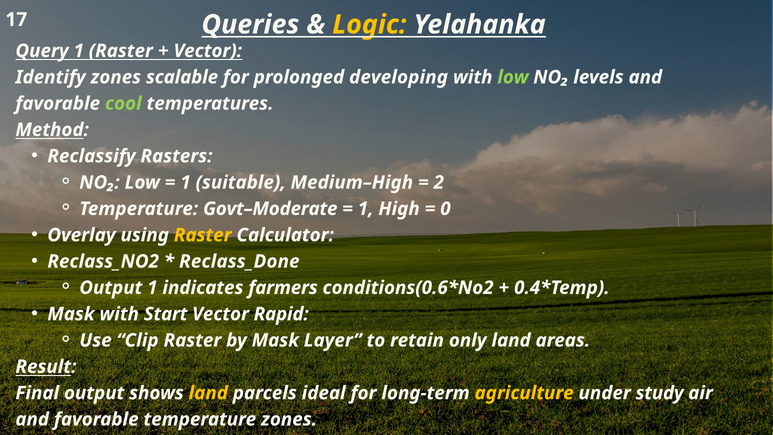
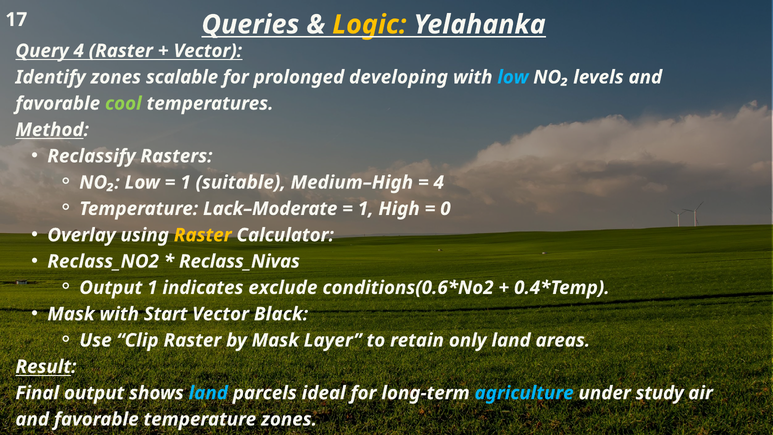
Query 1: 1 -> 4
low at (513, 77) colour: light green -> light blue
2 at (439, 182): 2 -> 4
Govt–Moderate: Govt–Moderate -> Lack–Moderate
Reclass_Done: Reclass_Done -> Reclass_Nivas
farmers: farmers -> exclude
Rapid: Rapid -> Black
land at (208, 393) colour: yellow -> light blue
agriculture colour: yellow -> light blue
